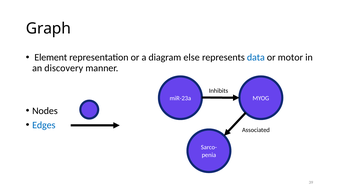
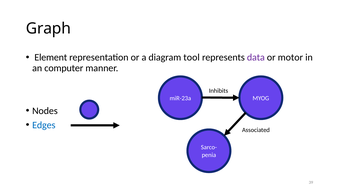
else: else -> tool
data colour: blue -> purple
discovery: discovery -> computer
